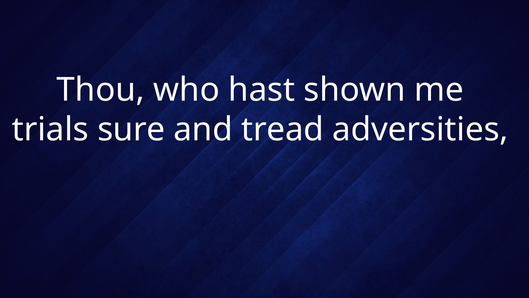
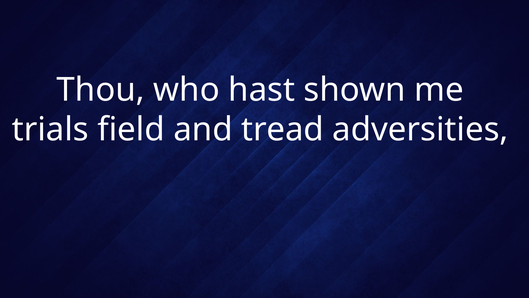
sure: sure -> field
